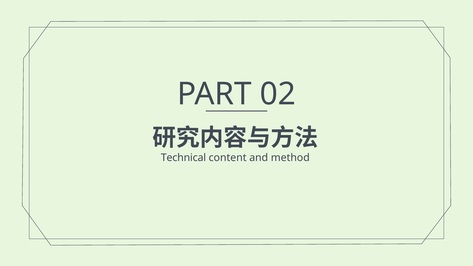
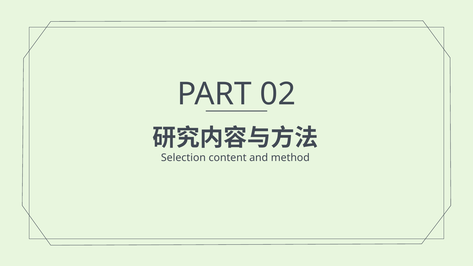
Technical: Technical -> Selection
